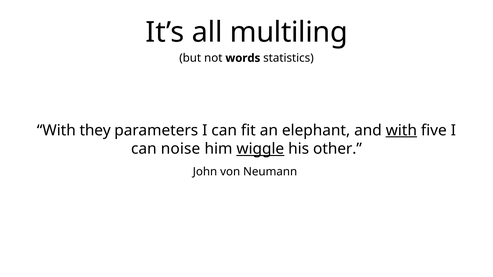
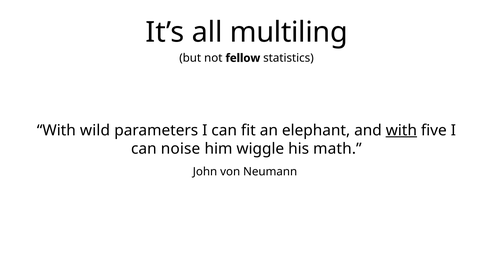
words: words -> fellow
they: they -> wild
wiggle underline: present -> none
other: other -> math
